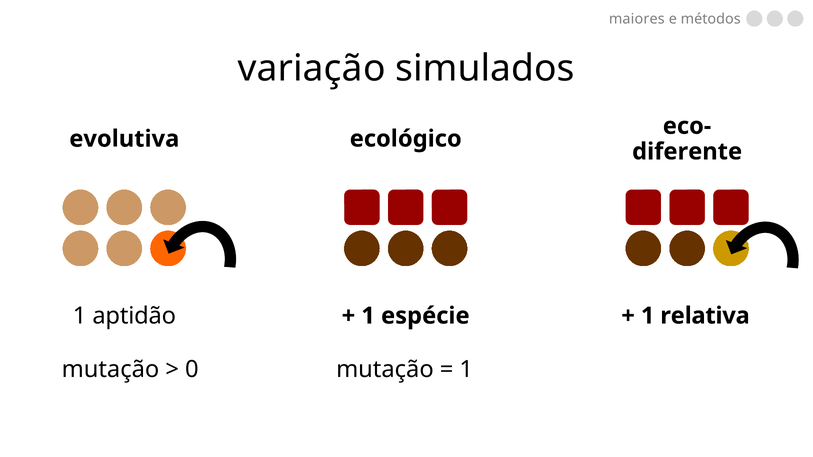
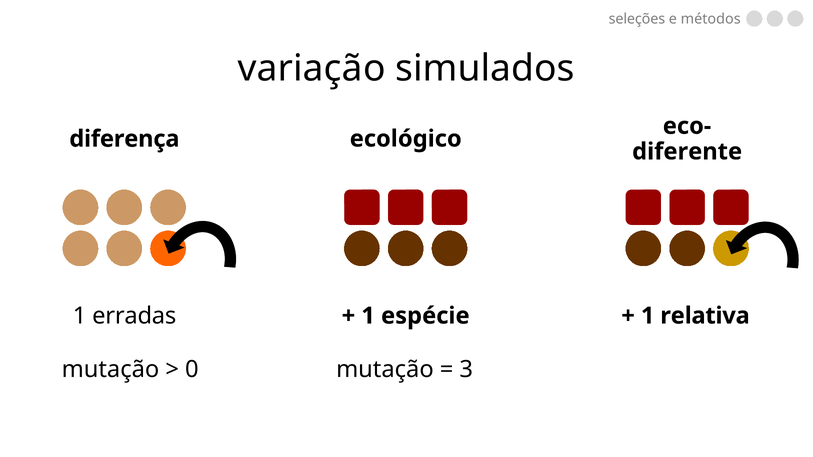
maiores: maiores -> seleções
evolutiva: evolutiva -> diferença
aptidão: aptidão -> erradas
1 at (466, 370): 1 -> 3
